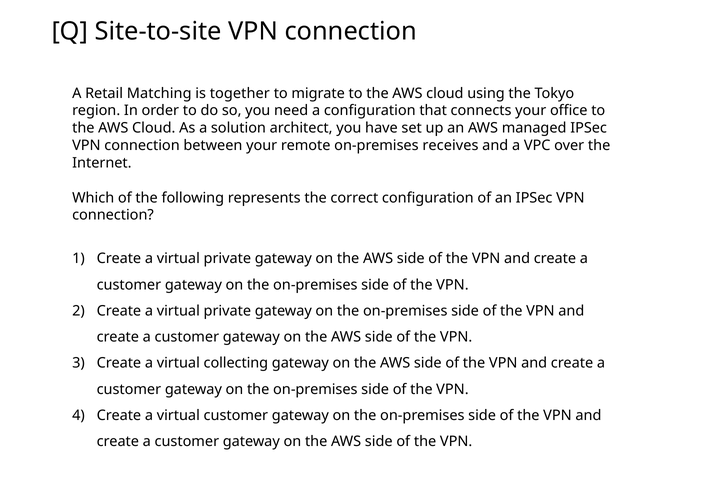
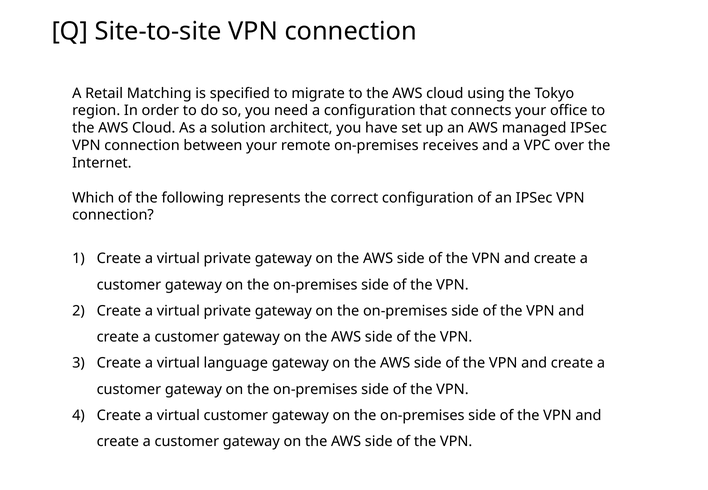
together: together -> specified
collecting: collecting -> language
